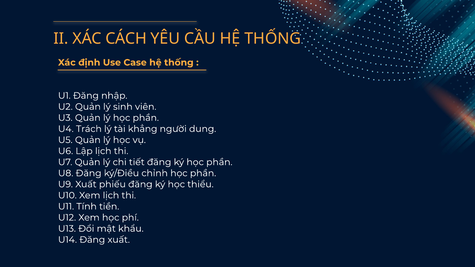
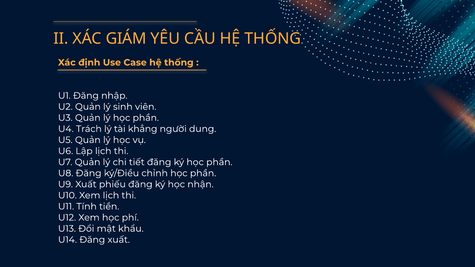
CÁCH: CÁCH -> GIÁM
thiểu: thiểu -> nhận
